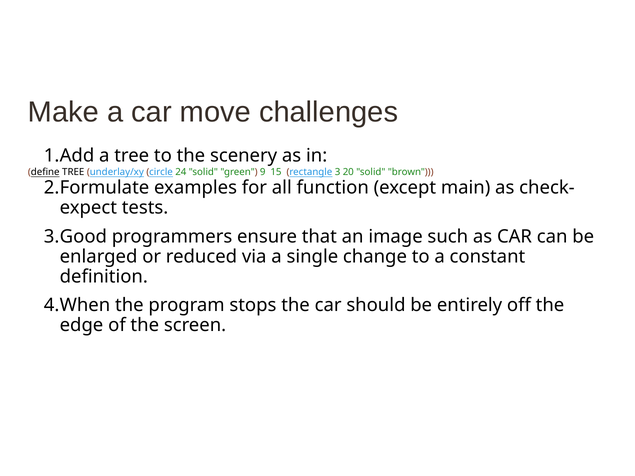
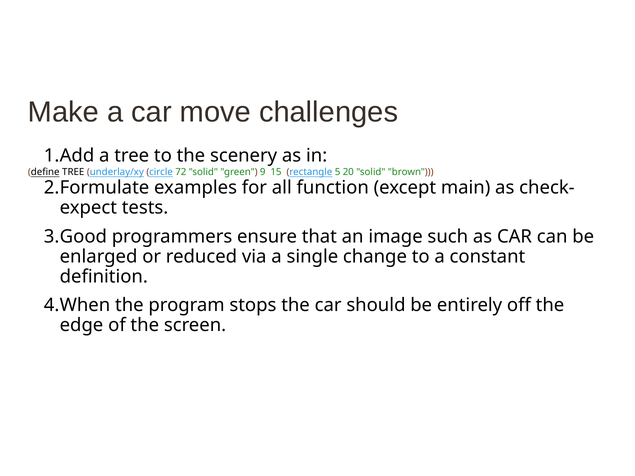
24: 24 -> 72
3: 3 -> 5
